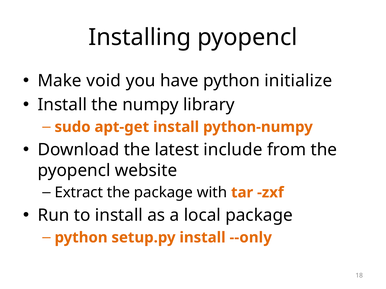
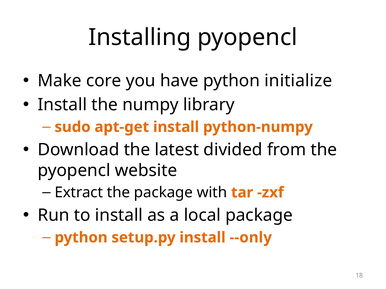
void: void -> core
include: include -> divided
